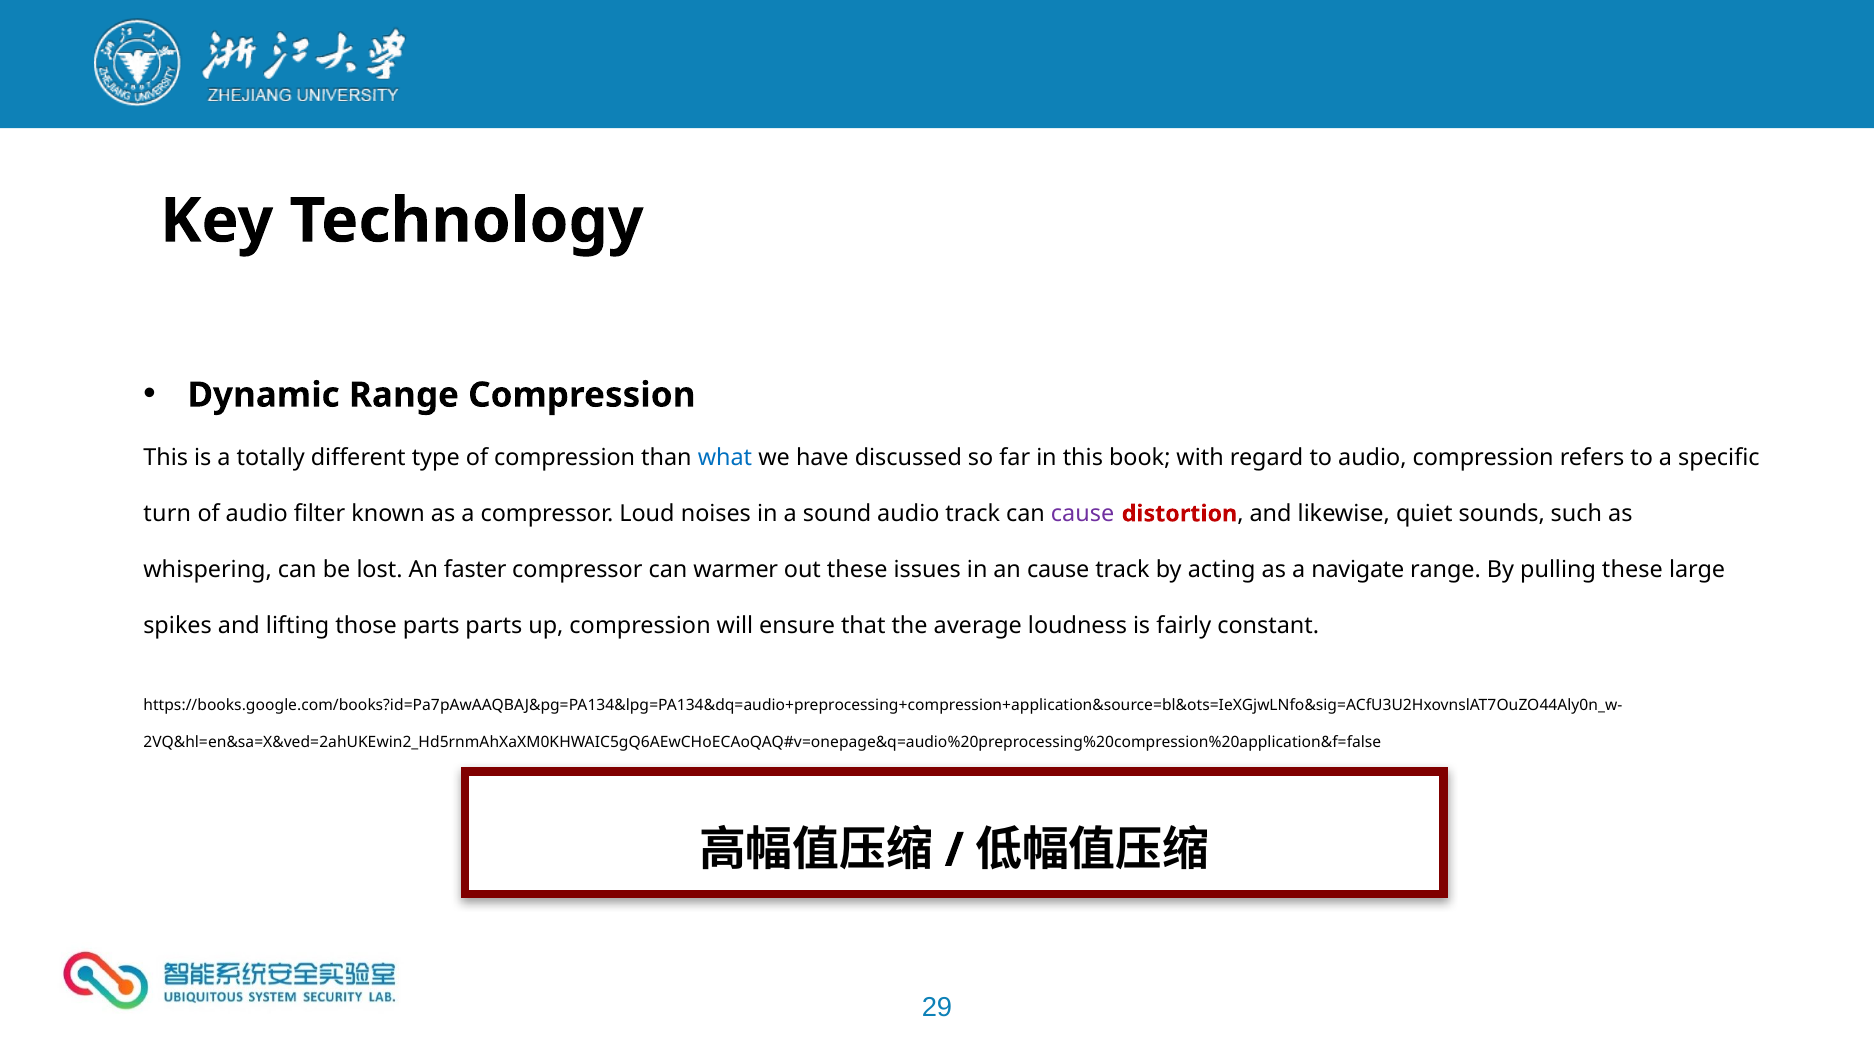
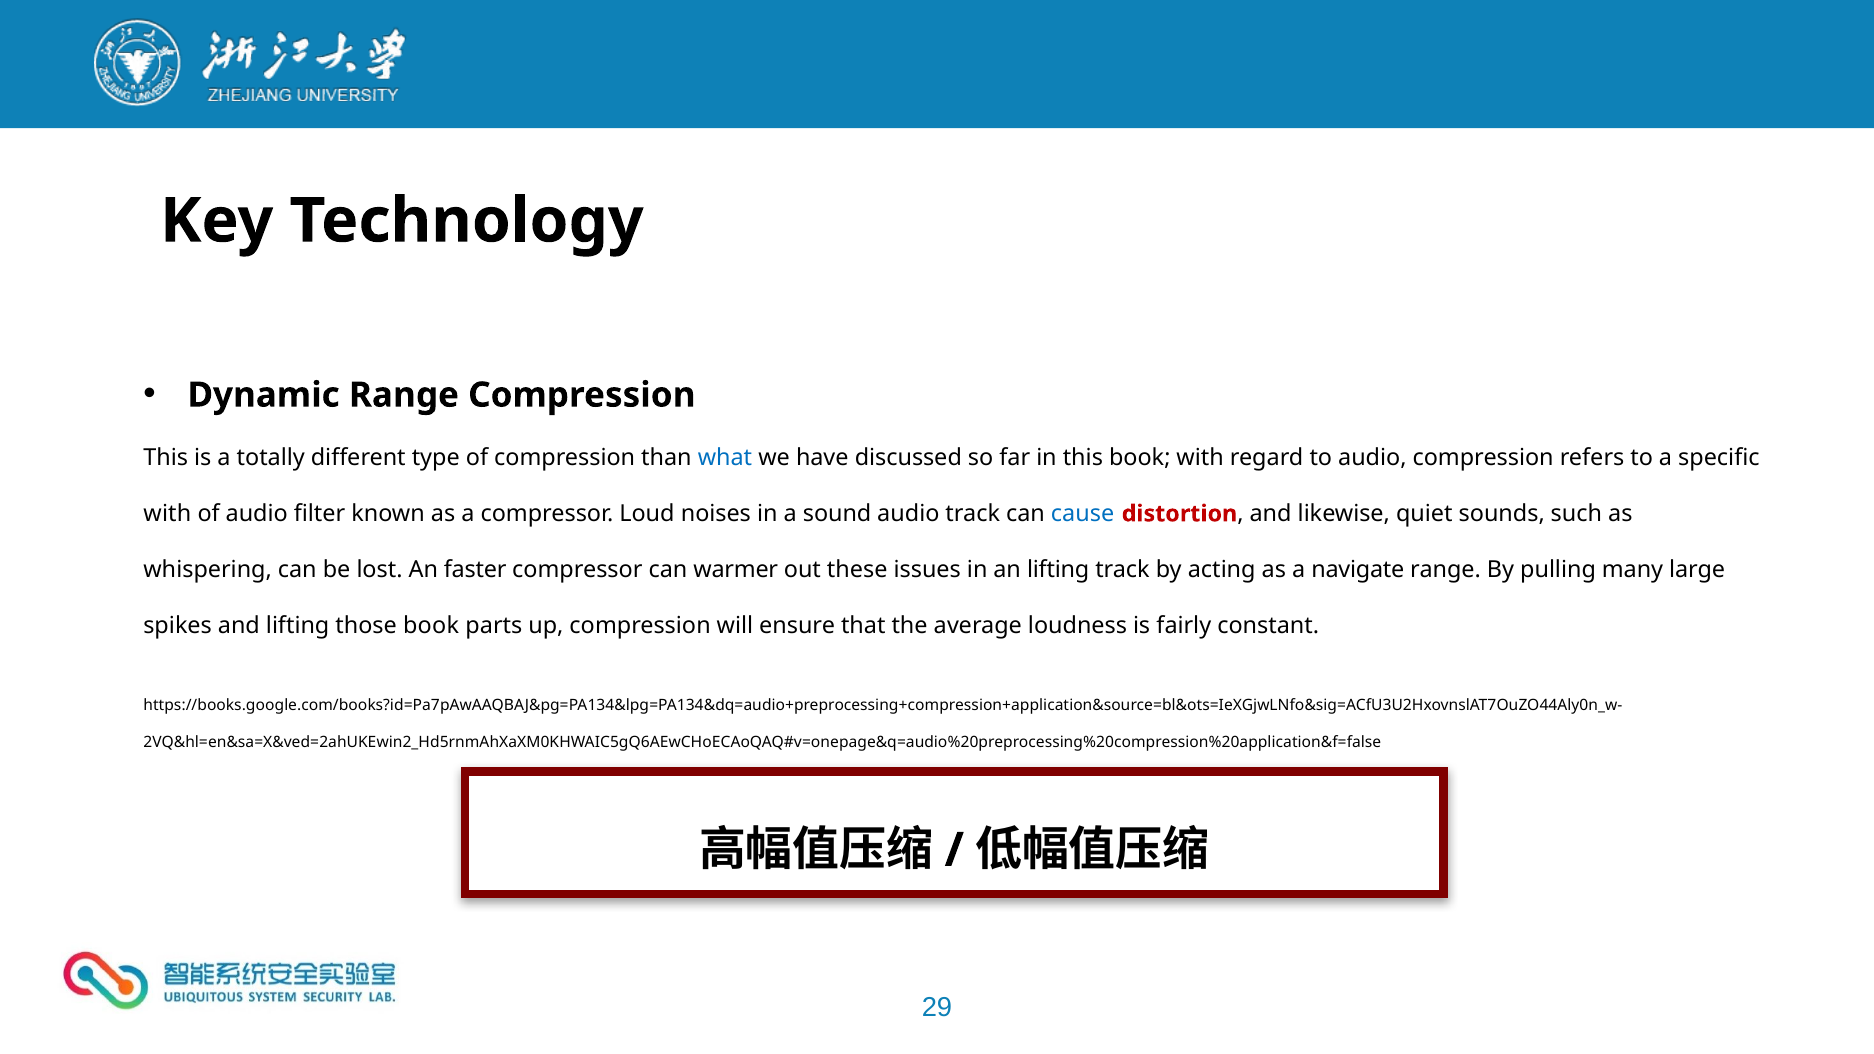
turn at (167, 514): turn -> with
cause at (1083, 514) colour: purple -> blue
an cause: cause -> lifting
pulling these: these -> many
those parts: parts -> book
